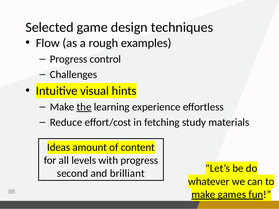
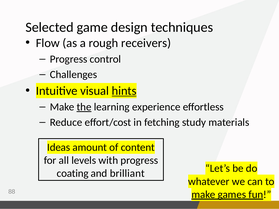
examples: examples -> receivers
hints underline: none -> present
second: second -> coating
